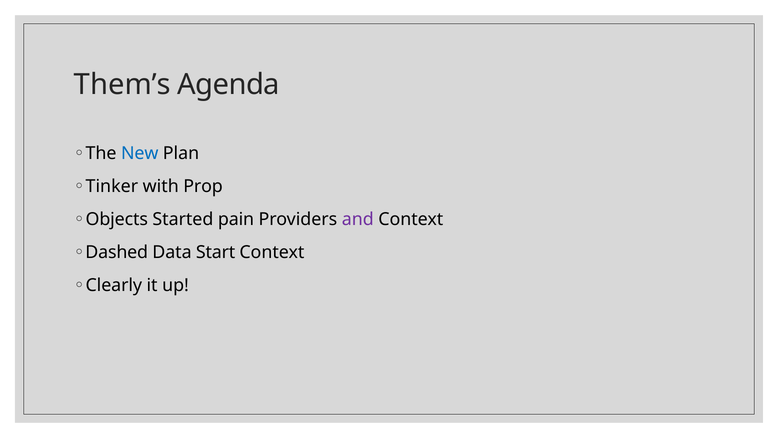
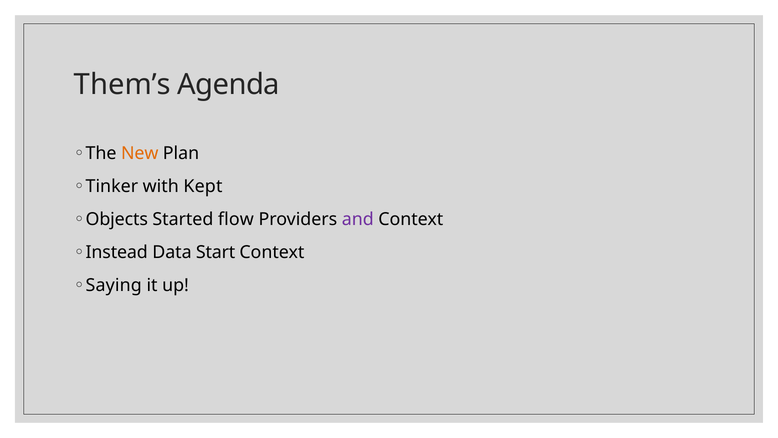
New colour: blue -> orange
Prop: Prop -> Kept
pain: pain -> flow
Dashed: Dashed -> Instead
Clearly: Clearly -> Saying
